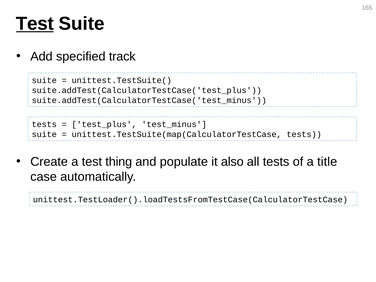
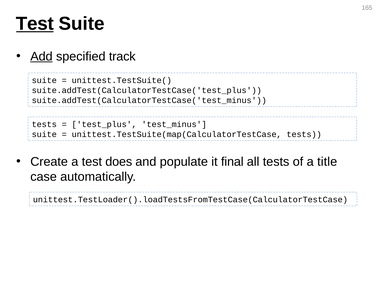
Add underline: none -> present
thing: thing -> does
also: also -> final
